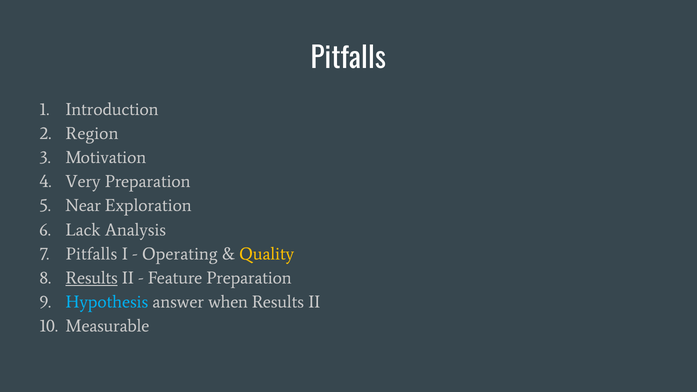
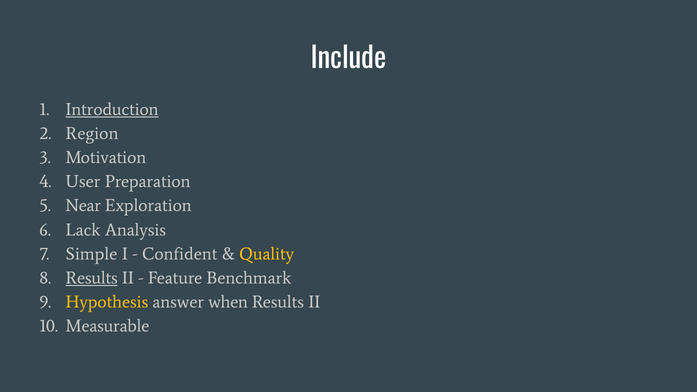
Pitfalls at (348, 59): Pitfalls -> Include
Introduction underline: none -> present
Very: Very -> User
Pitfalls at (92, 254): Pitfalls -> Simple
Operating: Operating -> Confident
Feature Preparation: Preparation -> Benchmark
Hypothesis colour: light blue -> yellow
